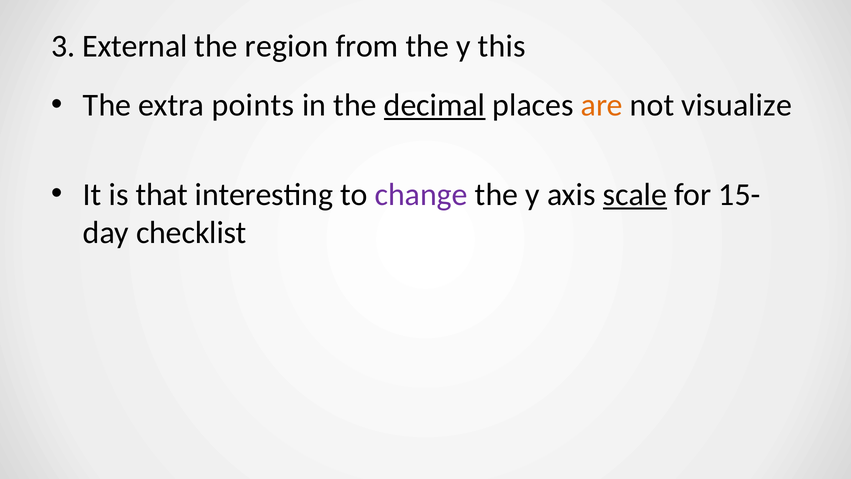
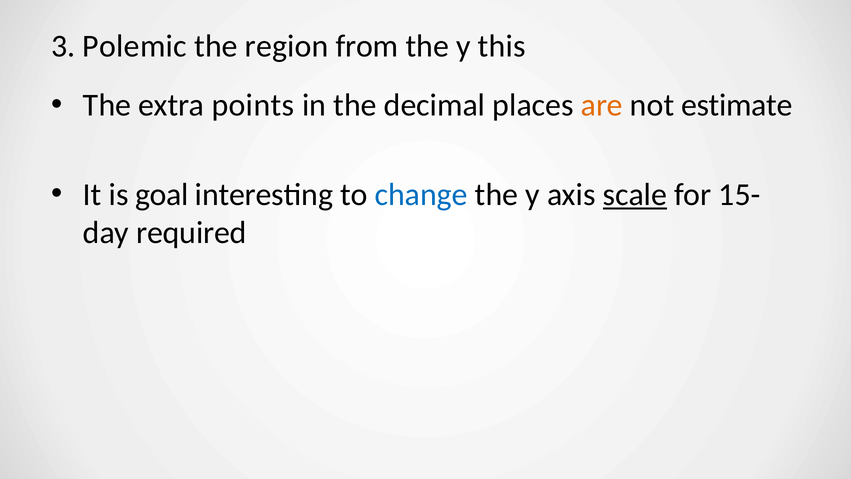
External: External -> Polemic
decimal underline: present -> none
visualize: visualize -> estimate
that: that -> goal
change colour: purple -> blue
checklist: checklist -> required
